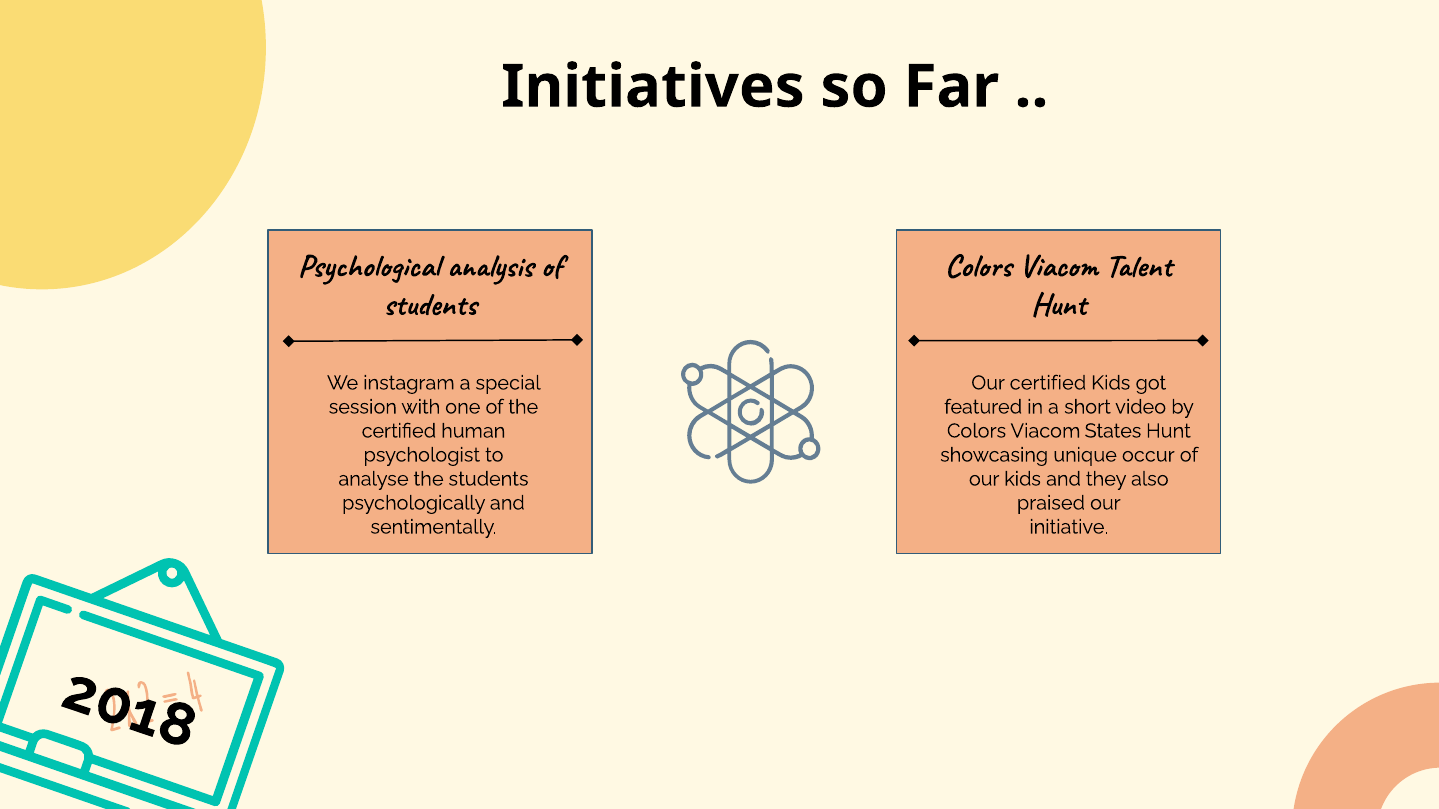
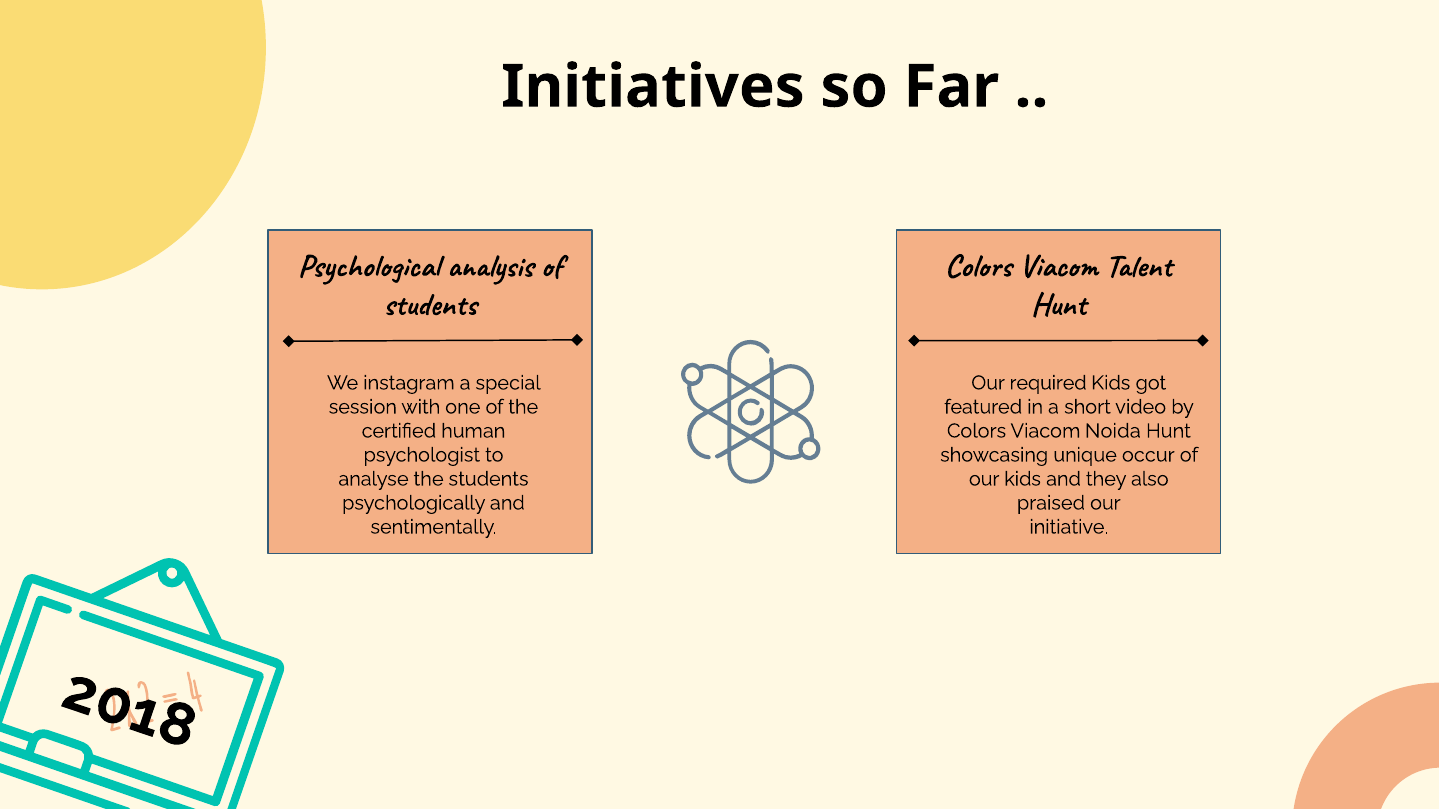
Our certified: certified -> required
States: States -> Noida
